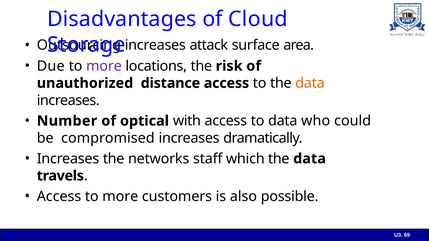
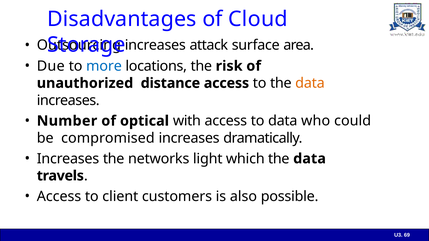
more at (104, 66) colour: purple -> blue
staff: staff -> light
Access to more: more -> client
